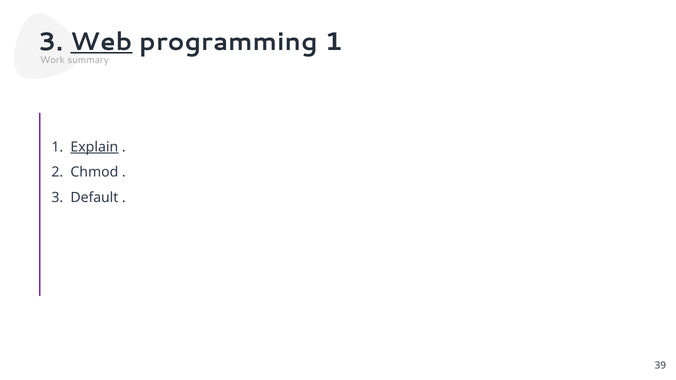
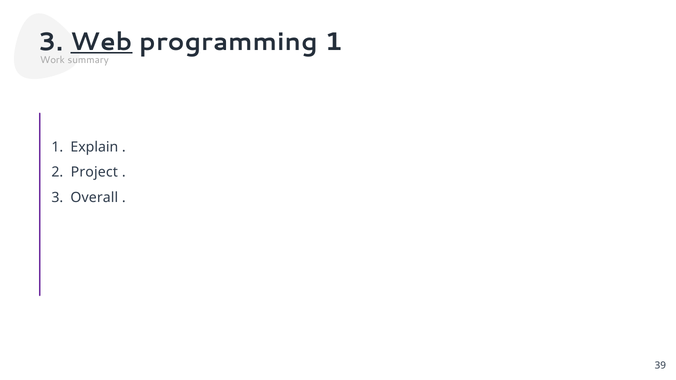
Explain underline: present -> none
Chmod: Chmod -> Project
Default: Default -> Overall
